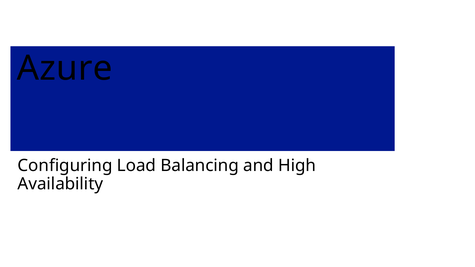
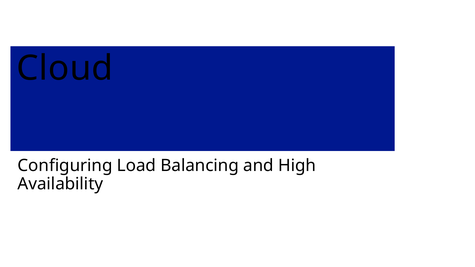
Azure: Azure -> Cloud
